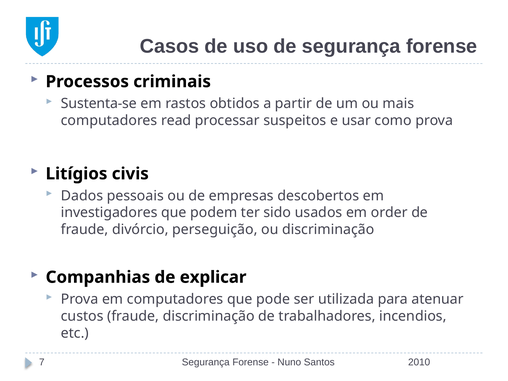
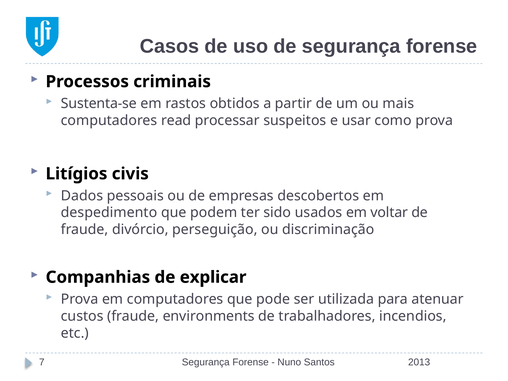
investigadores: investigadores -> despedimento
order: order -> voltar
fraude discriminação: discriminação -> environments
2010: 2010 -> 2013
